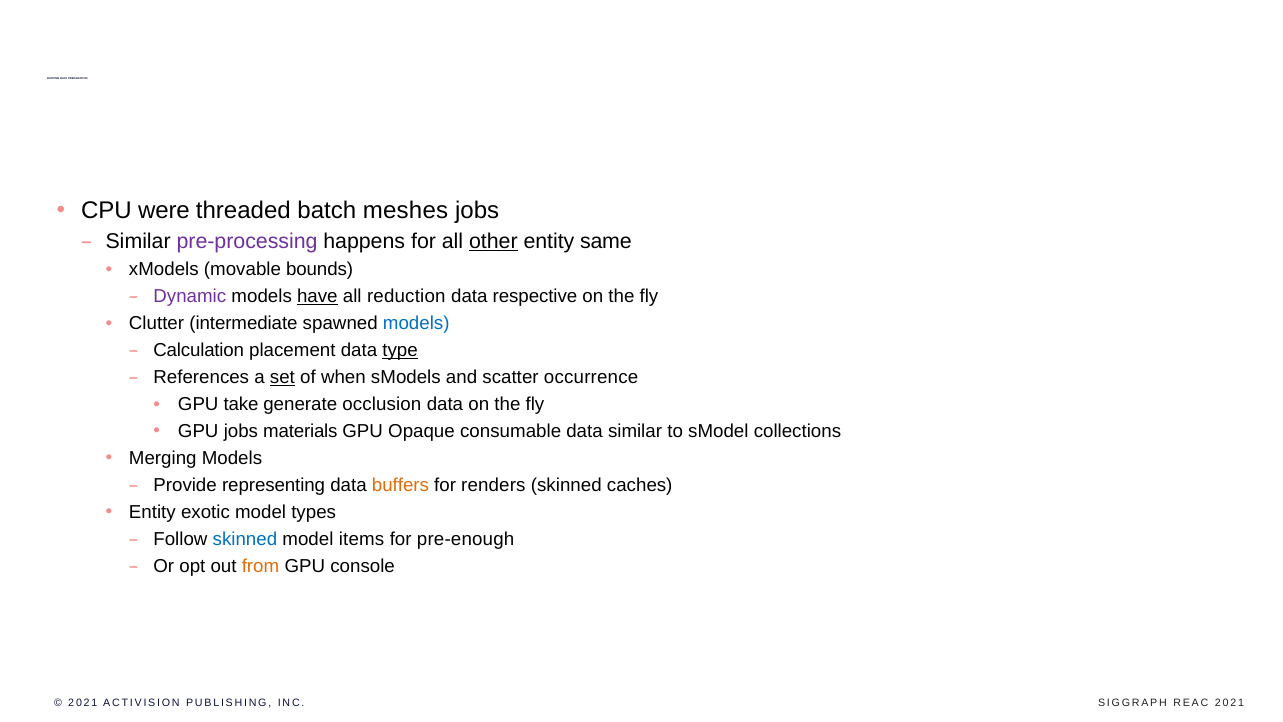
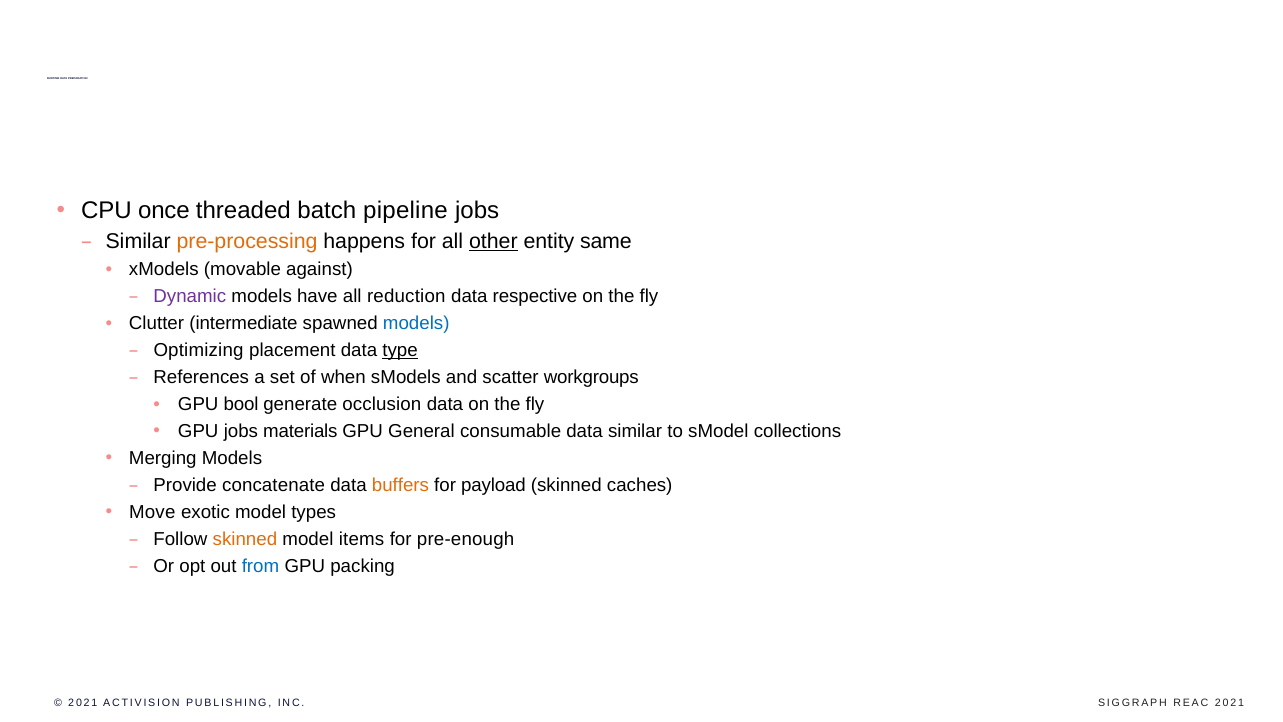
were: were -> once
meshes: meshes -> pipeline
pre-processing colour: purple -> orange
bounds: bounds -> against
have underline: present -> none
Calculation: Calculation -> Optimizing
set underline: present -> none
occurrence: occurrence -> workgroups
take: take -> bool
Opaque: Opaque -> General
representing: representing -> concatenate
renders: renders -> payload
Entity at (152, 512): Entity -> Move
skinned at (245, 539) colour: blue -> orange
from colour: orange -> blue
console: console -> packing
